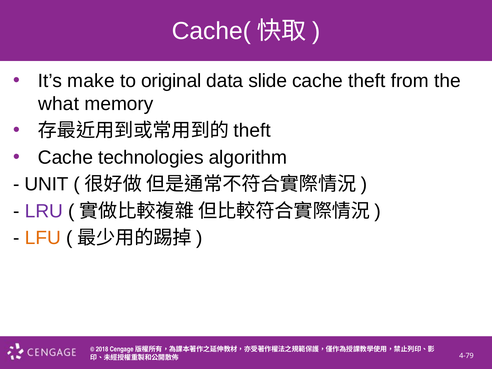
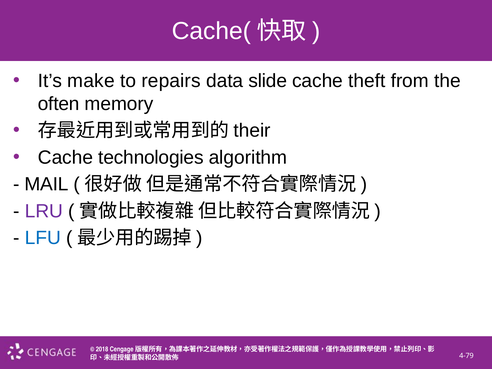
original: original -> repairs
what: what -> often
theft at (252, 131): theft -> their
UNIT: UNIT -> MAIL
LFU colour: orange -> blue
